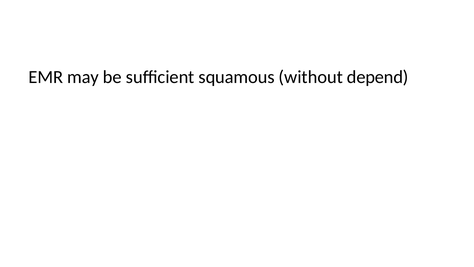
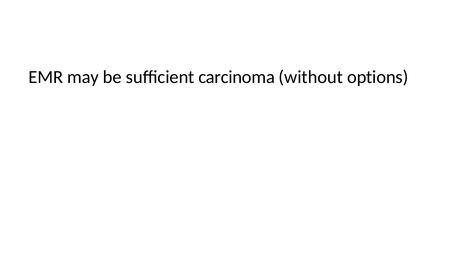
squamous: squamous -> carcinoma
depend: depend -> options
